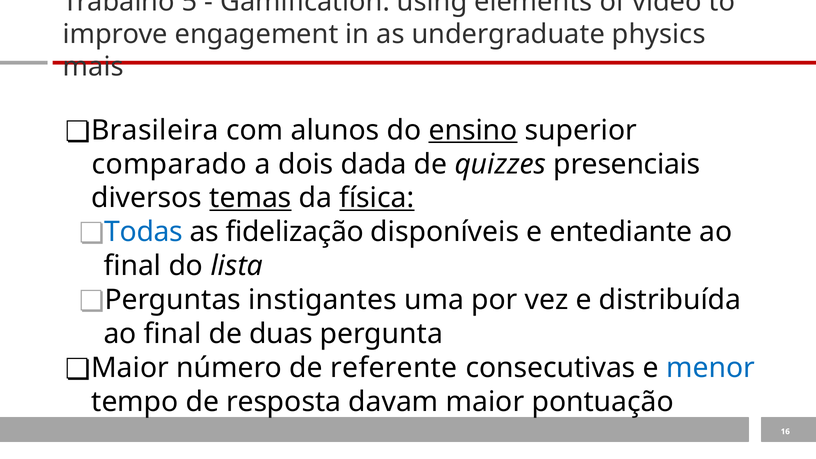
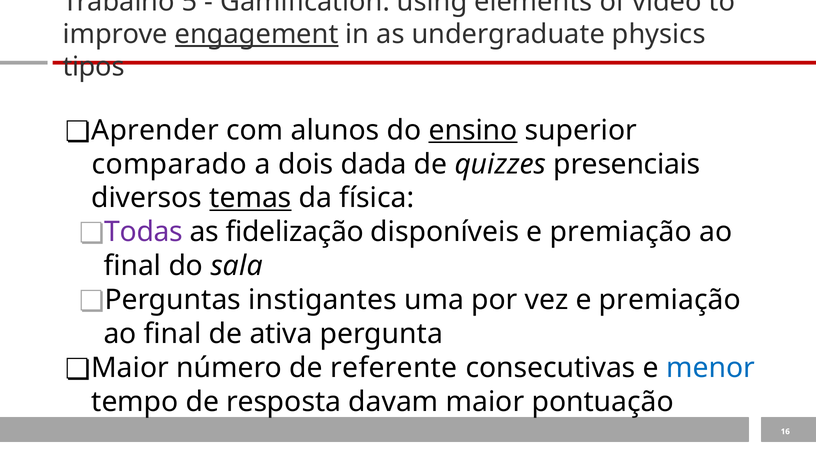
engagement underline: none -> present
mais: mais -> tipos
Brasileira: Brasileira -> Aprender
física underline: present -> none
Todas colour: blue -> purple
disponíveis e entediante: entediante -> premiação
lista: lista -> sala
vez e distribuída: distribuída -> premiação
duas: duas -> ativa
